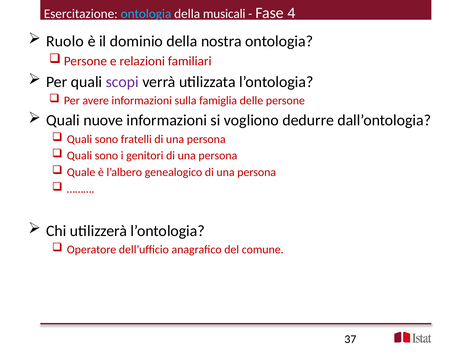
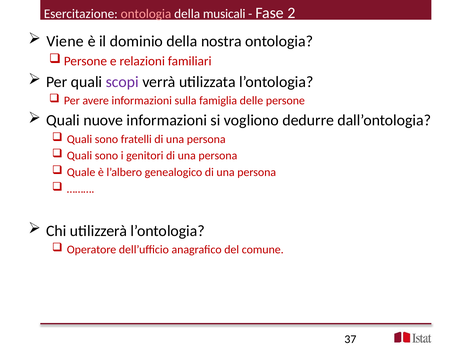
ontologia at (146, 14) colour: light blue -> pink
4: 4 -> 2
Ruolo: Ruolo -> Viene
